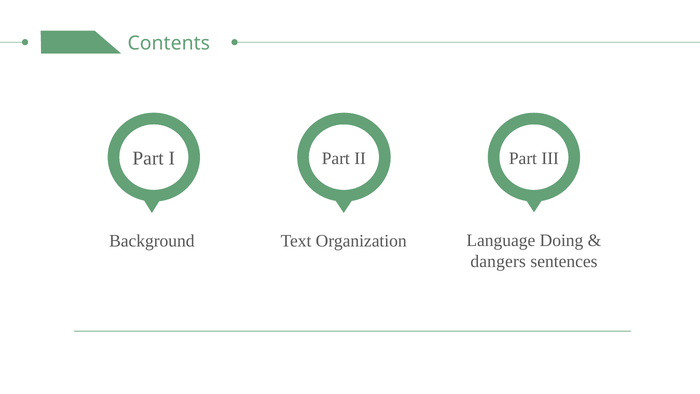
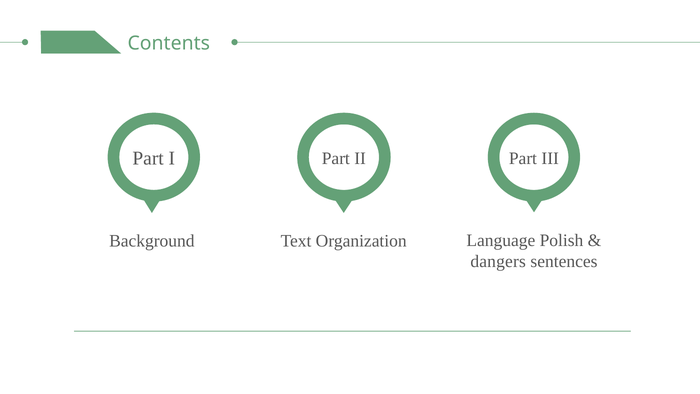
Doing: Doing -> Polish
